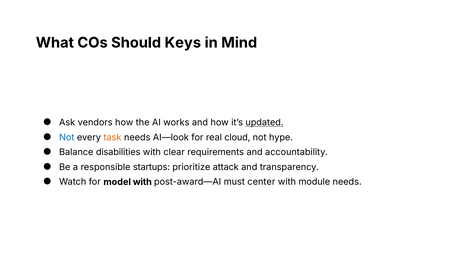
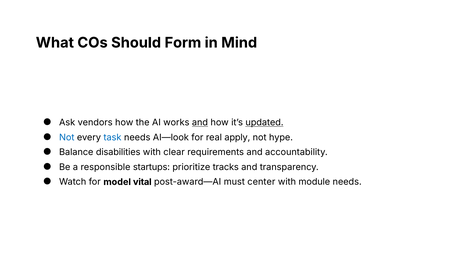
Keys: Keys -> Form
and at (200, 122) underline: none -> present
task colour: orange -> blue
cloud: cloud -> apply
attack: attack -> tracks
model with: with -> vital
